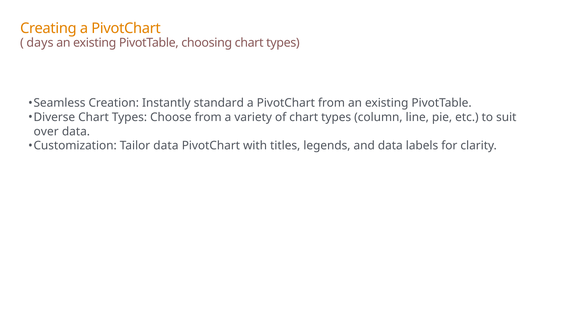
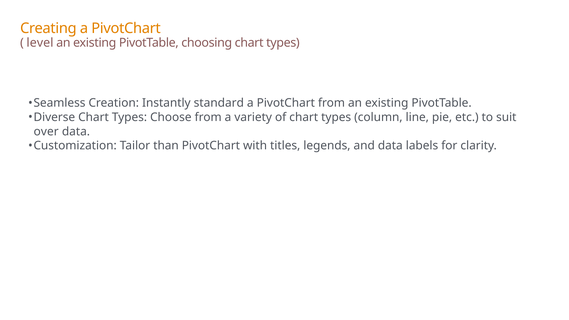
days: days -> level
Tailor data: data -> than
